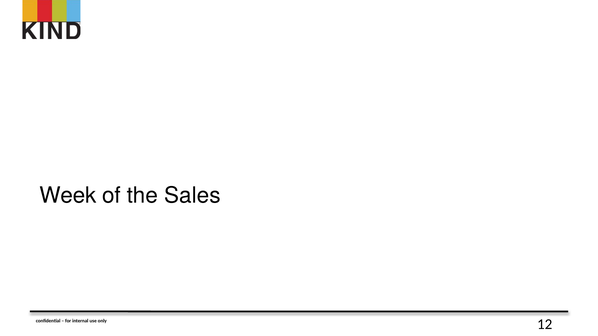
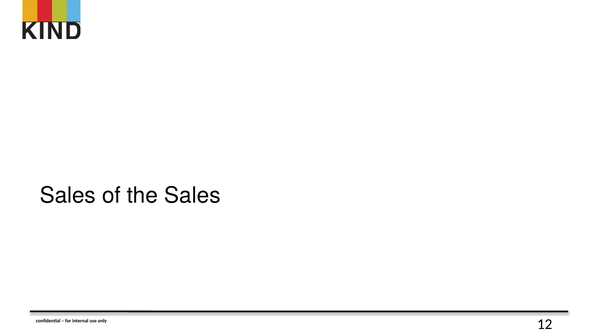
Week at (68, 196): Week -> Sales
